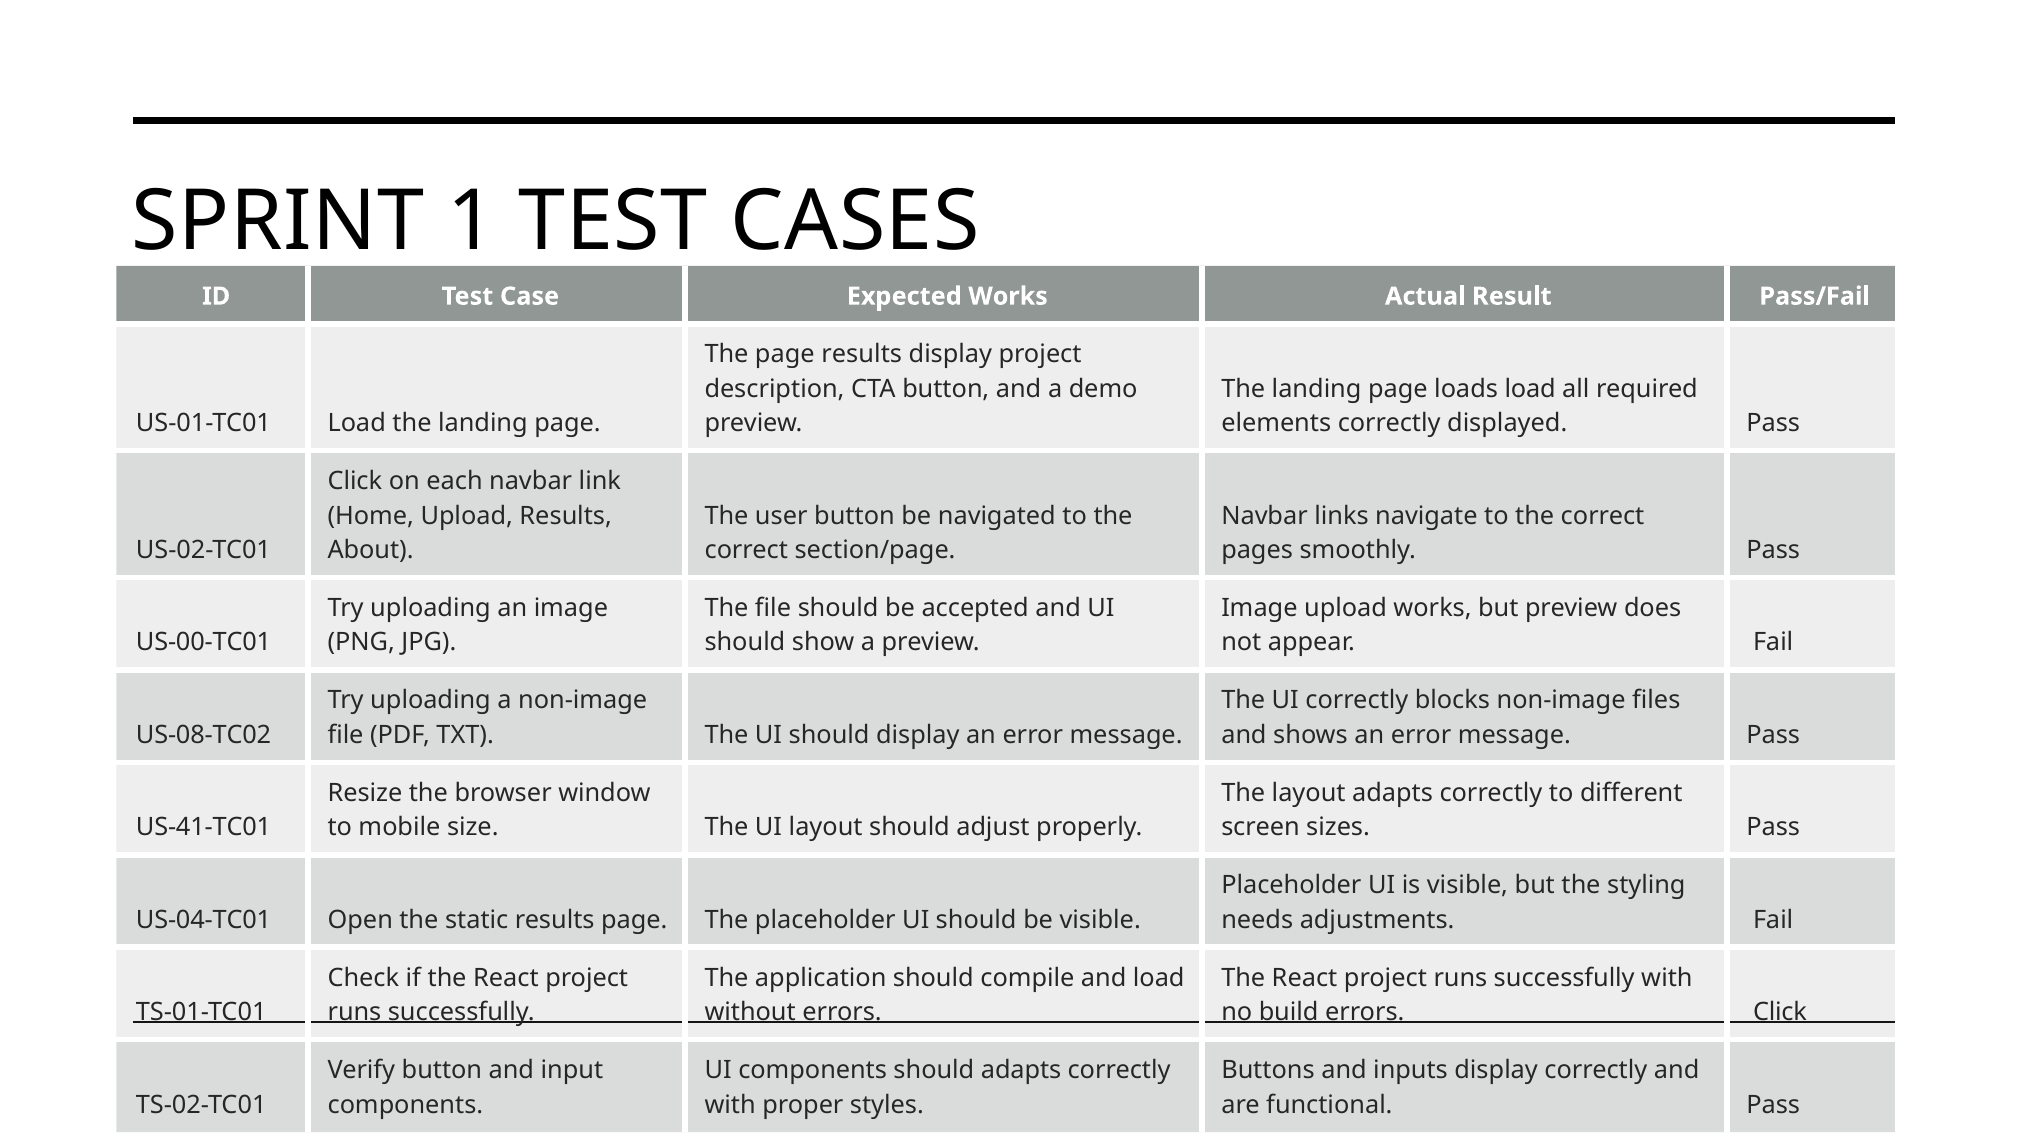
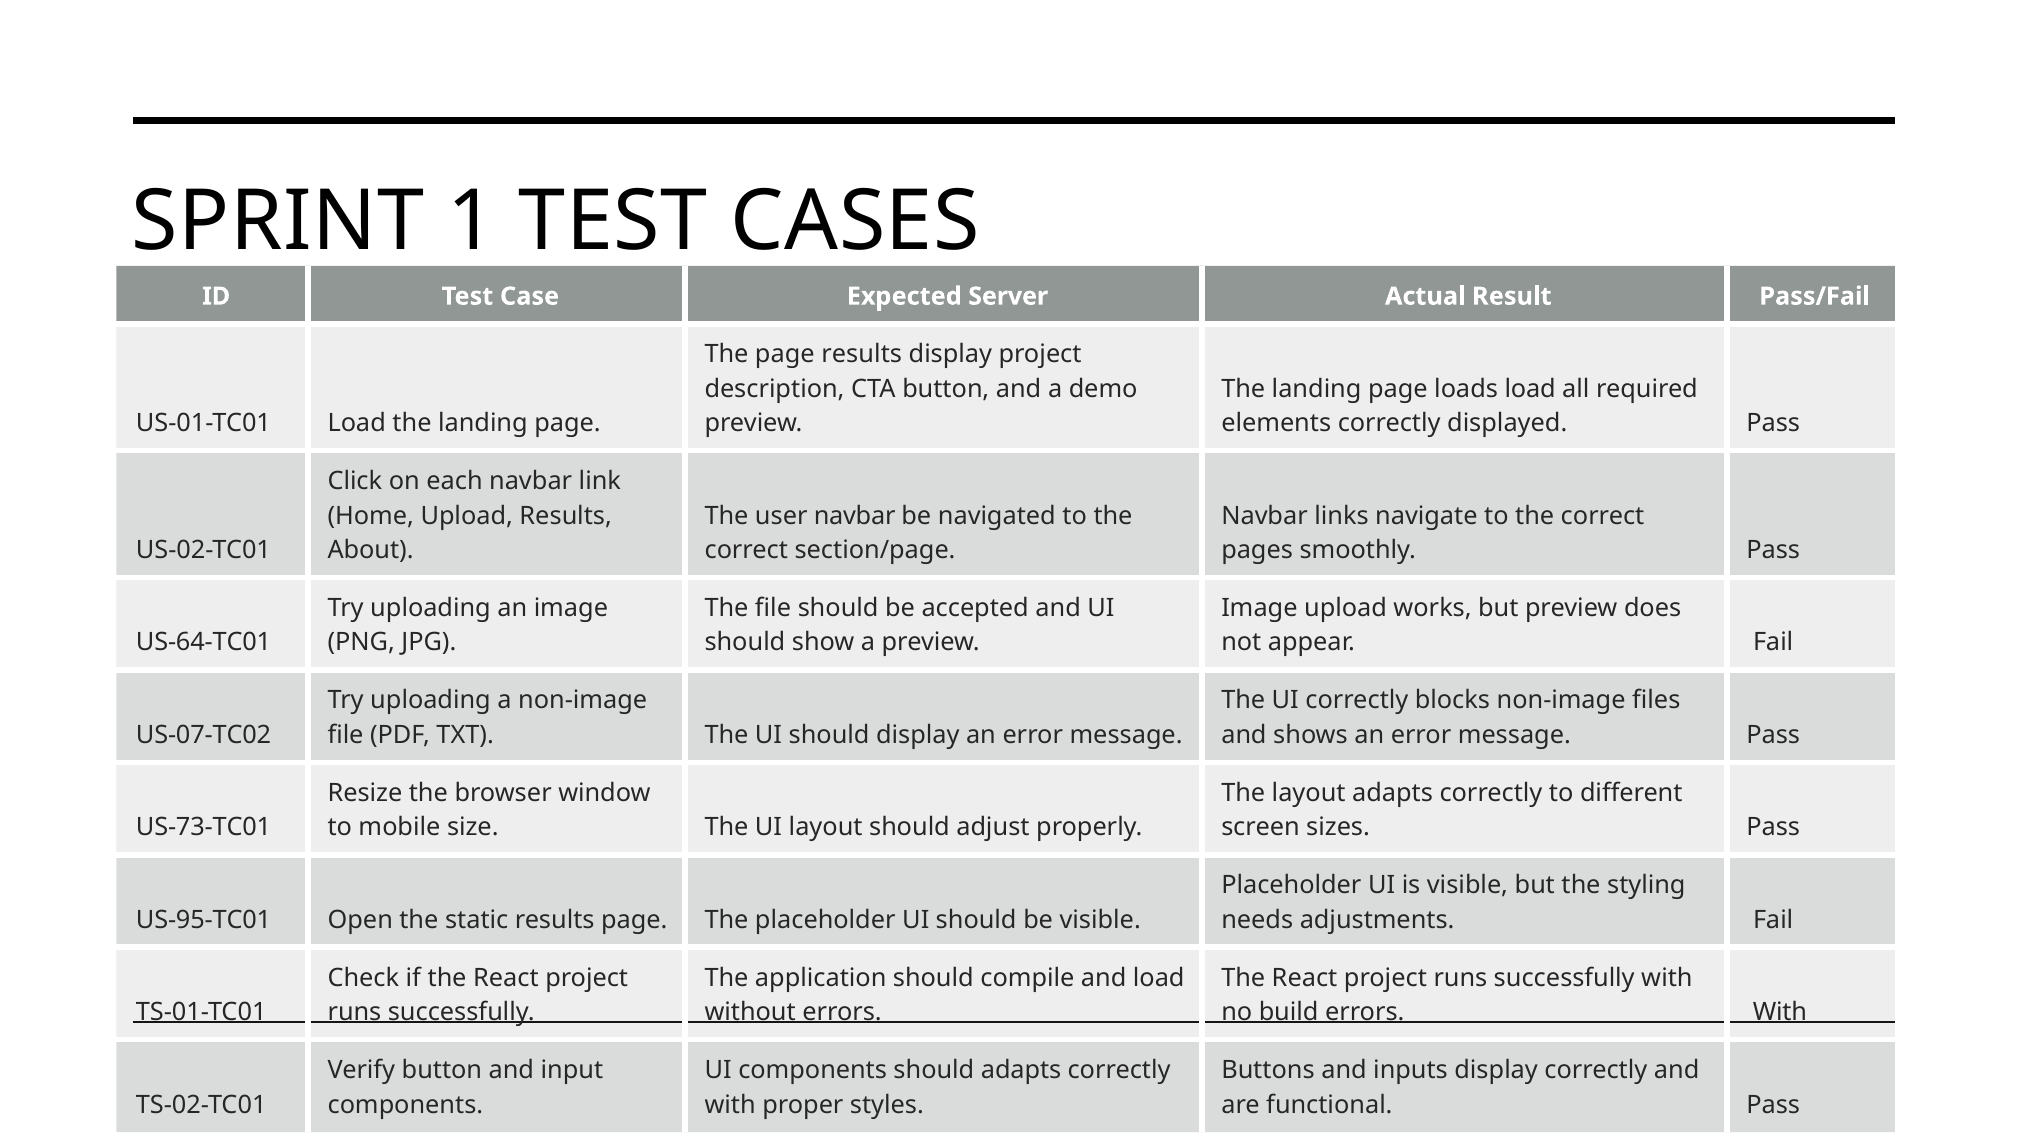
Expected Works: Works -> Server
user button: button -> navbar
US-00-TC01: US-00-TC01 -> US-64-TC01
US-08-TC02: US-08-TC02 -> US-07-TC02
US-41-TC01: US-41-TC01 -> US-73-TC01
US-04-TC01: US-04-TC01 -> US-95-TC01
errors Click: Click -> With
